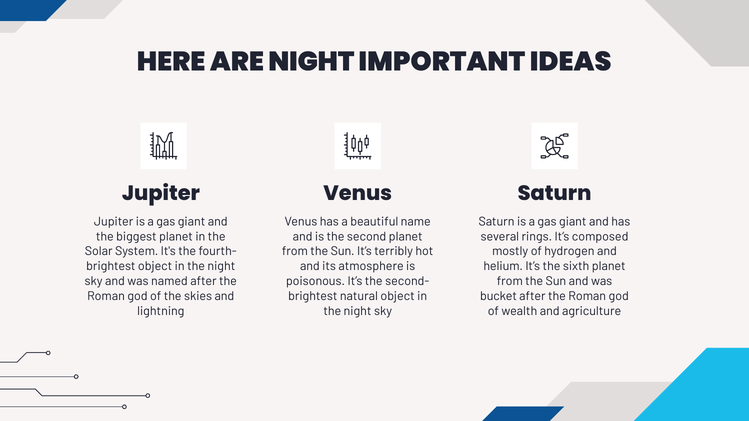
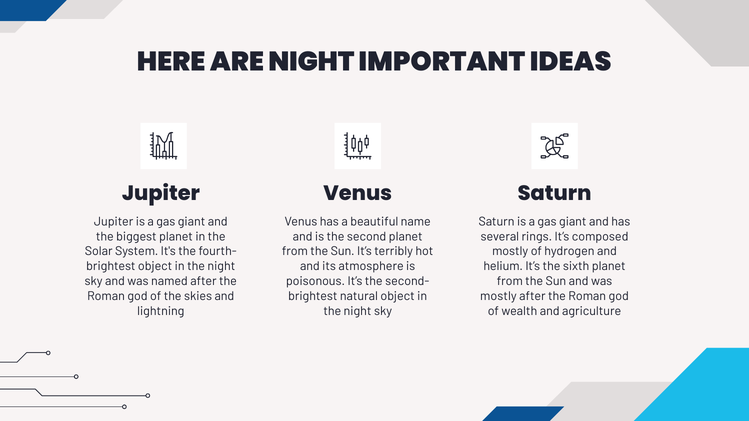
bucket at (498, 297): bucket -> mostly
